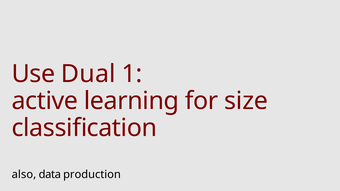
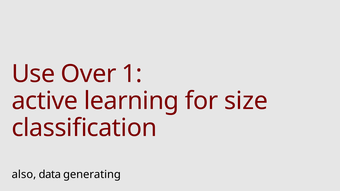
Dual: Dual -> Over
production: production -> generating
